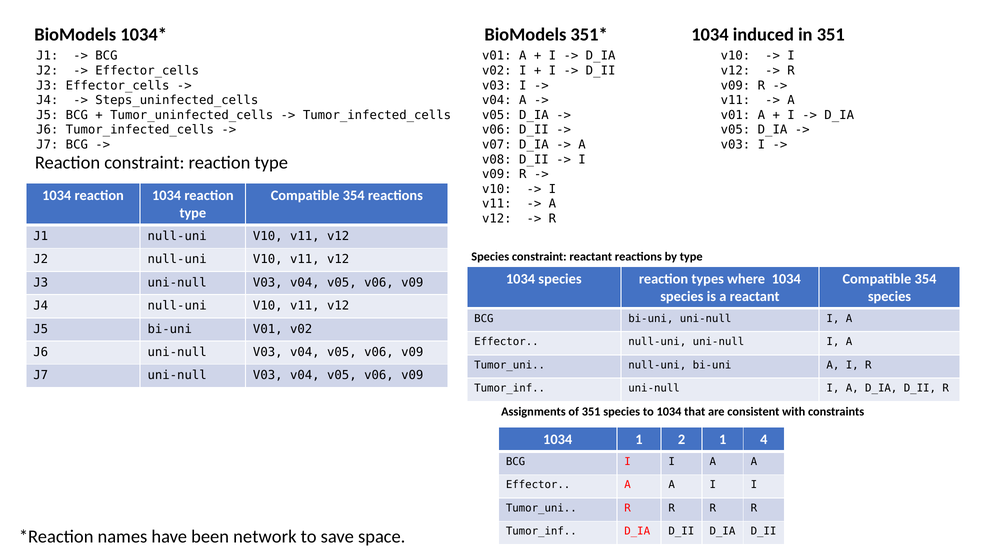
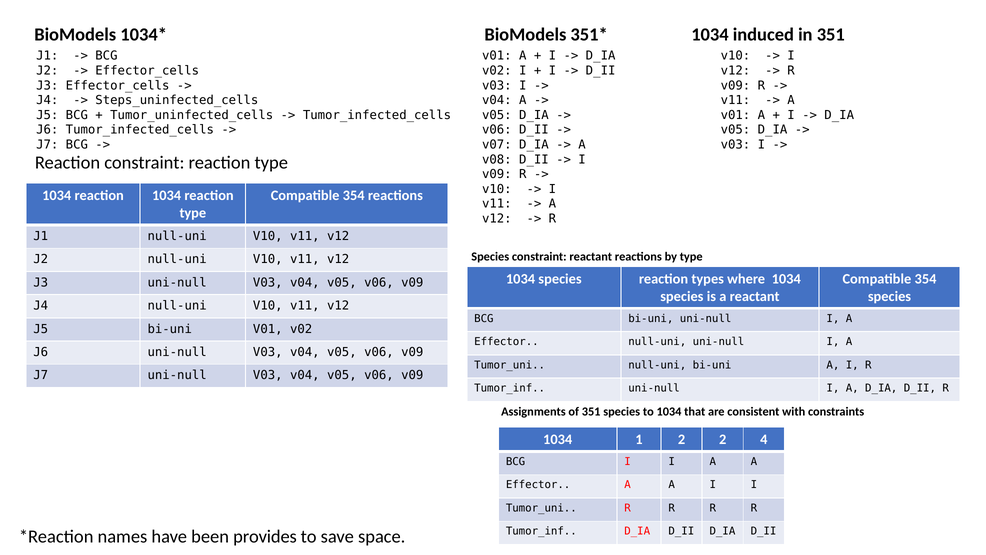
2 1: 1 -> 2
network: network -> provides
